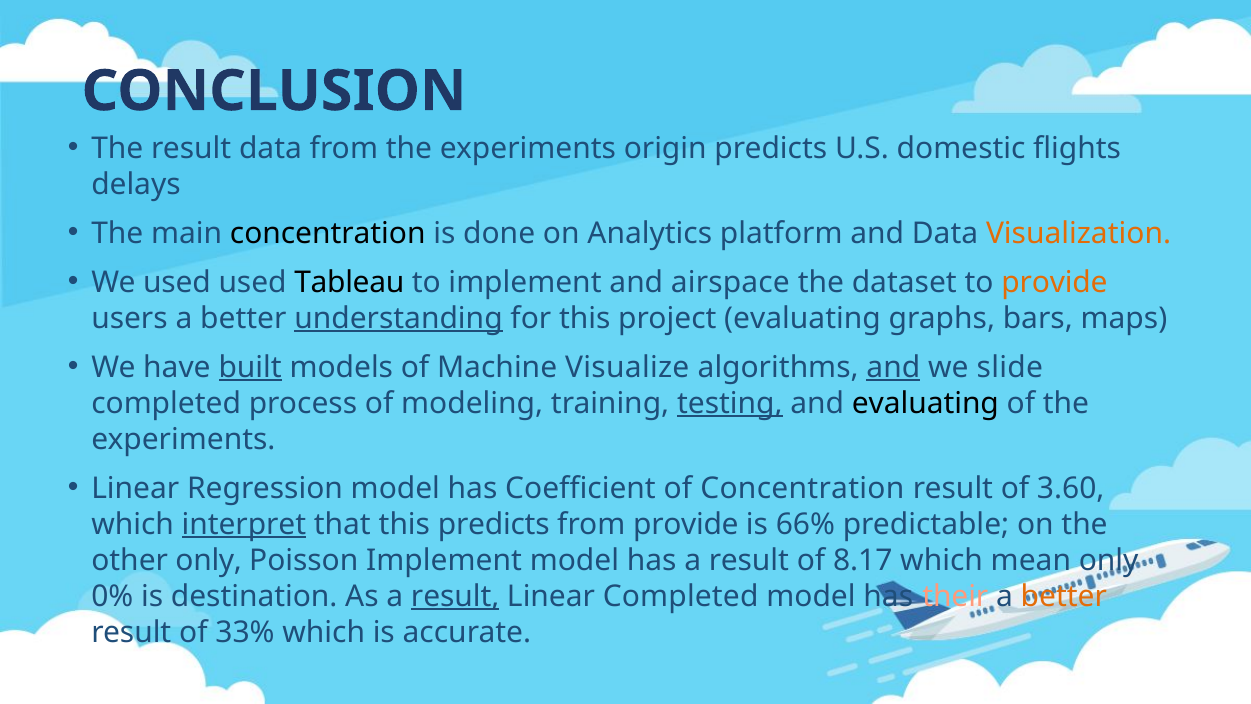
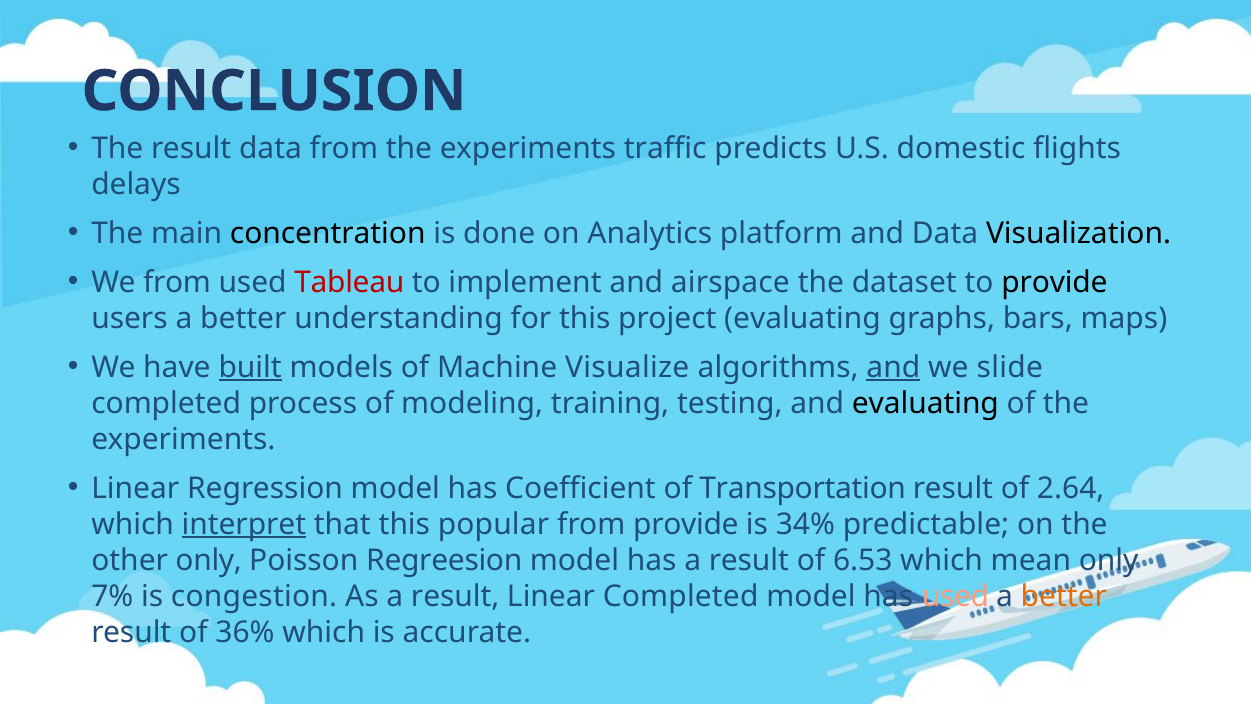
origin: origin -> traffic
Visualization colour: orange -> black
We used: used -> from
Tableau colour: black -> red
provide at (1054, 282) colour: orange -> black
understanding underline: present -> none
testing underline: present -> none
of Concentration: Concentration -> Transportation
3.60: 3.60 -> 2.64
this predicts: predicts -> popular
66%: 66% -> 34%
Poisson Implement: Implement -> Regreesion
8.17: 8.17 -> 6.53
0%: 0% -> 7%
destination: destination -> congestion
result at (455, 596) underline: present -> none
has their: their -> used
33%: 33% -> 36%
